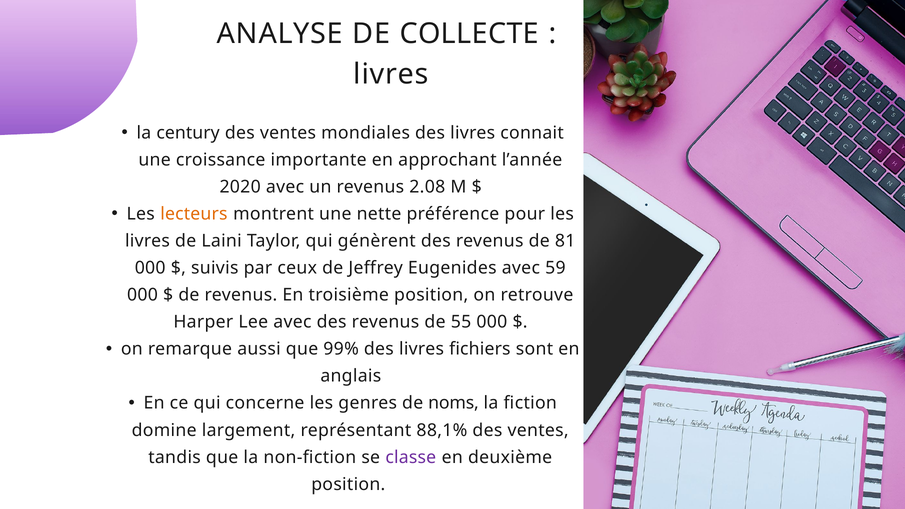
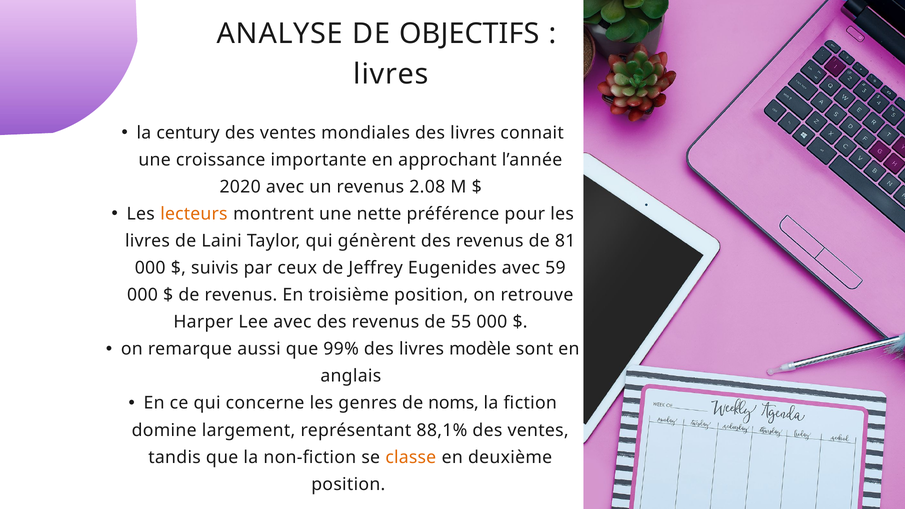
COLLECTE: COLLECTE -> OBJECTIFS
fichiers: fichiers -> modèle
classe colour: purple -> orange
